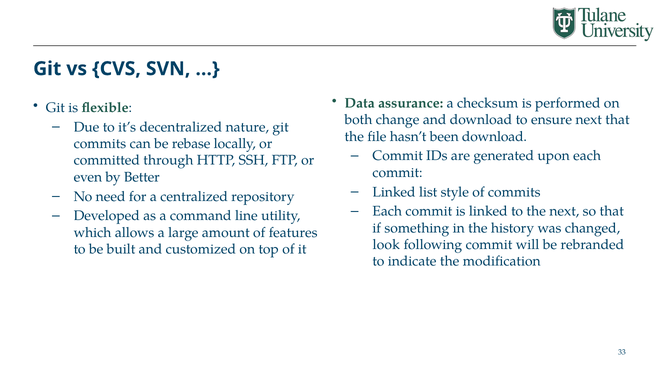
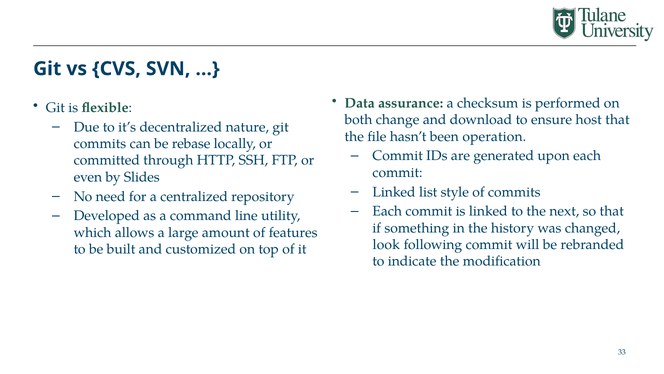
ensure next: next -> host
been download: download -> operation
Better: Better -> Slides
